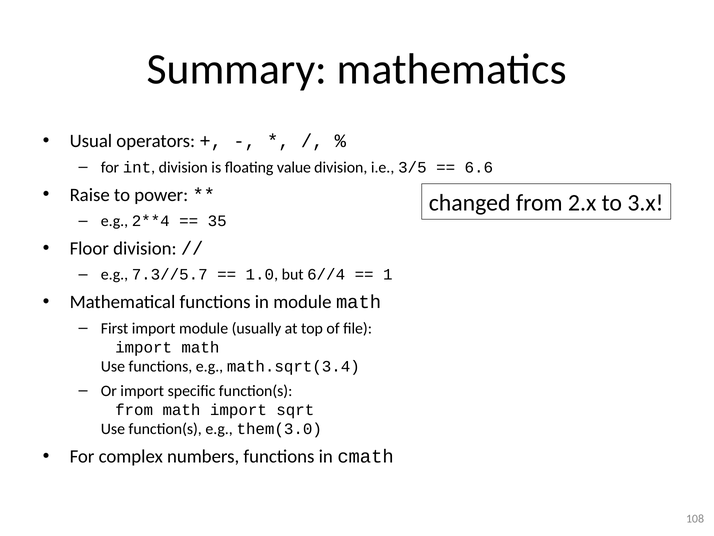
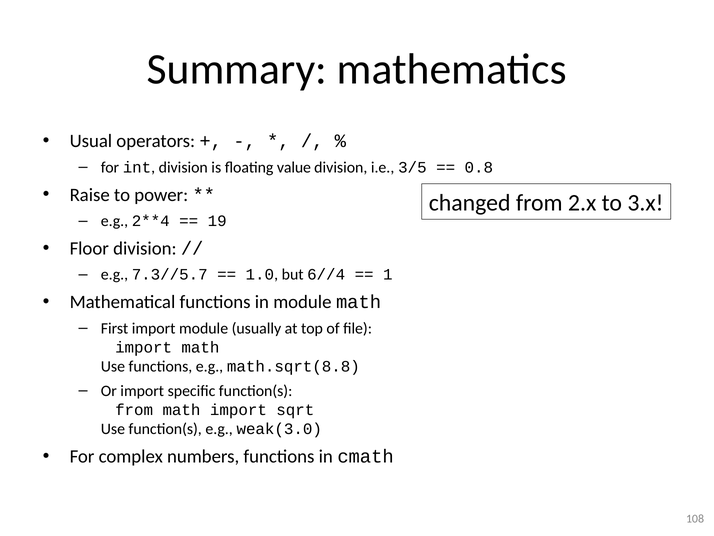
6.6: 6.6 -> 0.8
35: 35 -> 19
math.sqrt(3.4: math.sqrt(3.4 -> math.sqrt(8.8
them(3.0: them(3.0 -> weak(3.0
